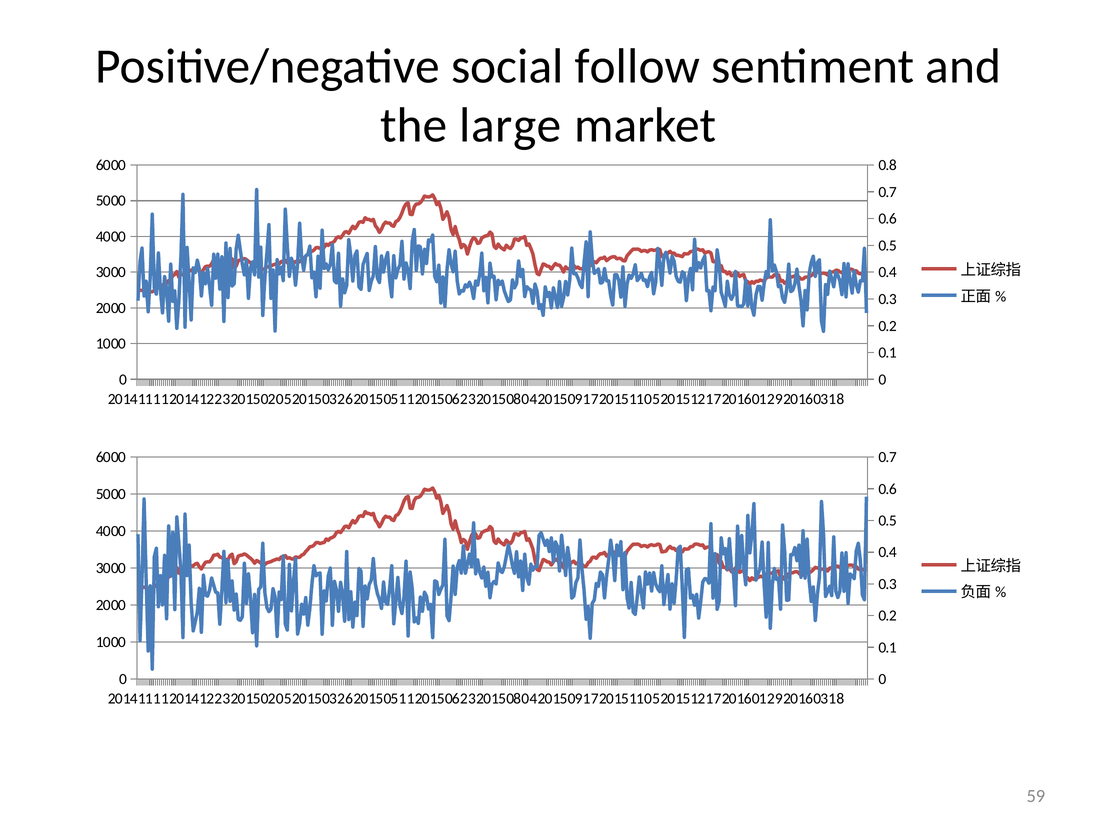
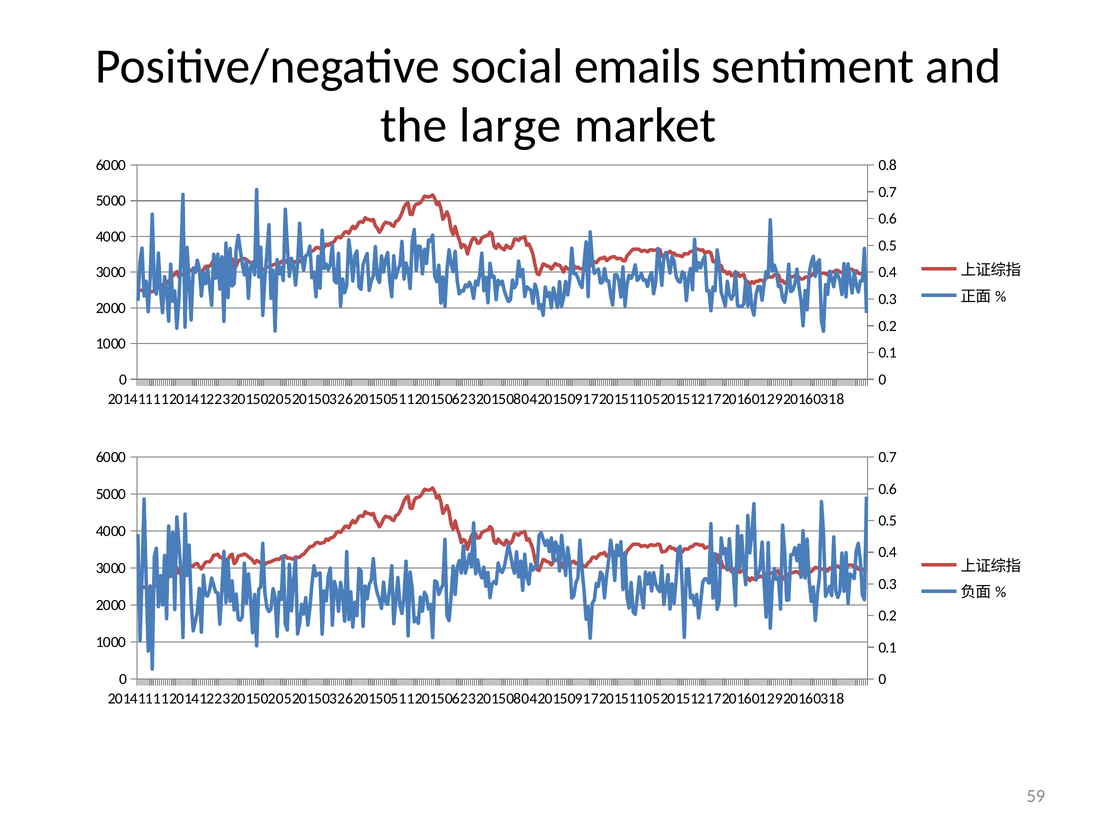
follow: follow -> emails
